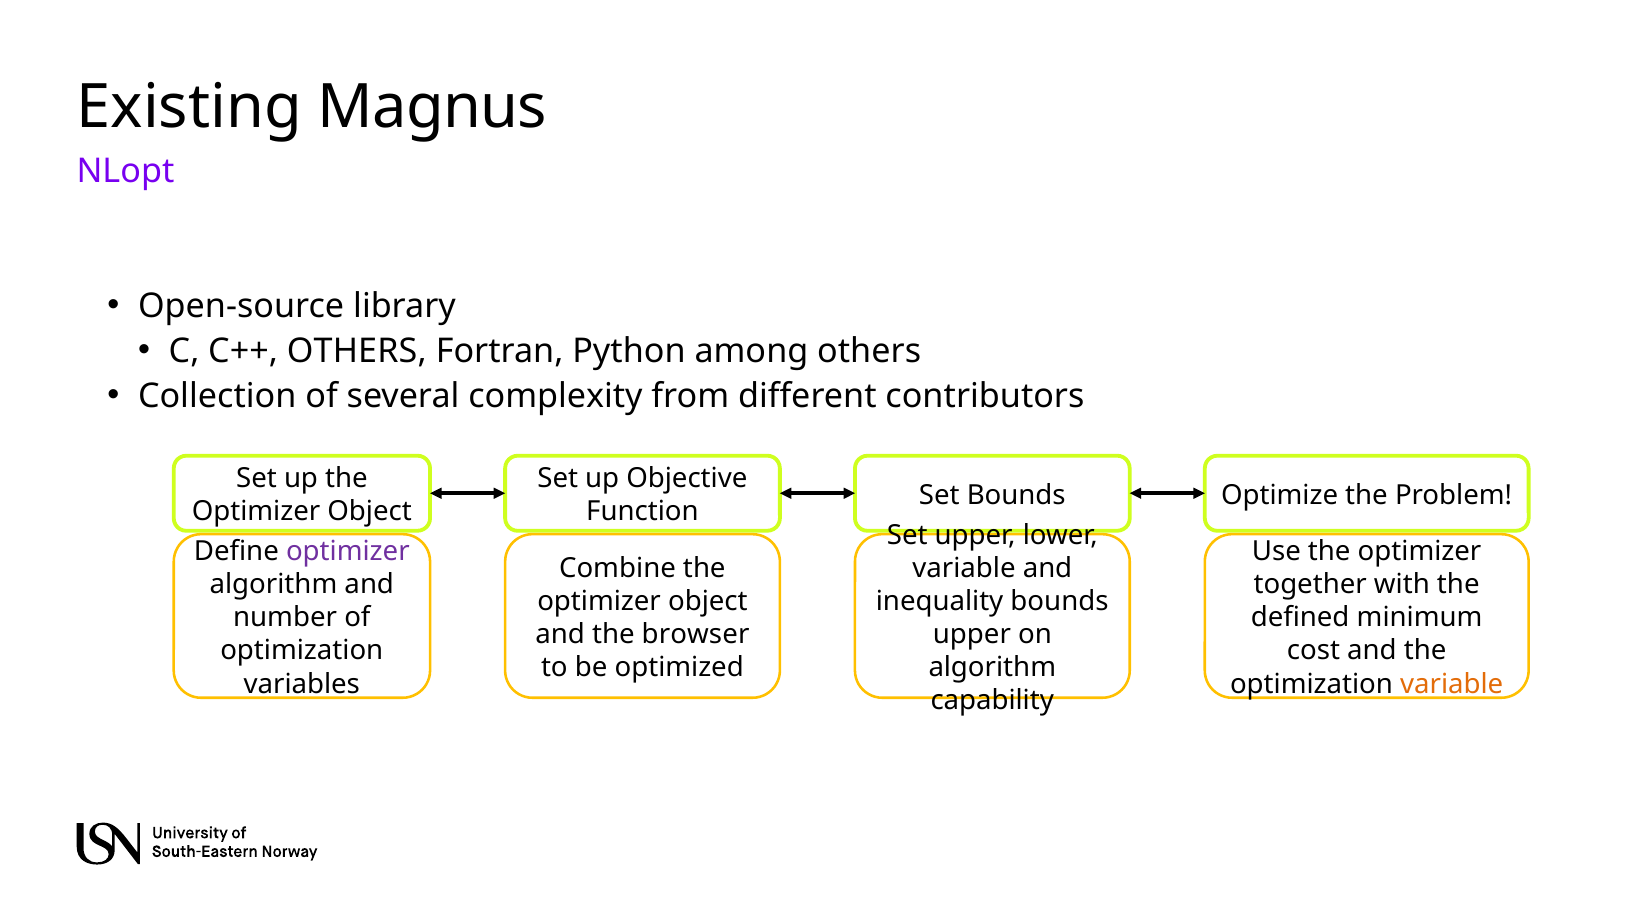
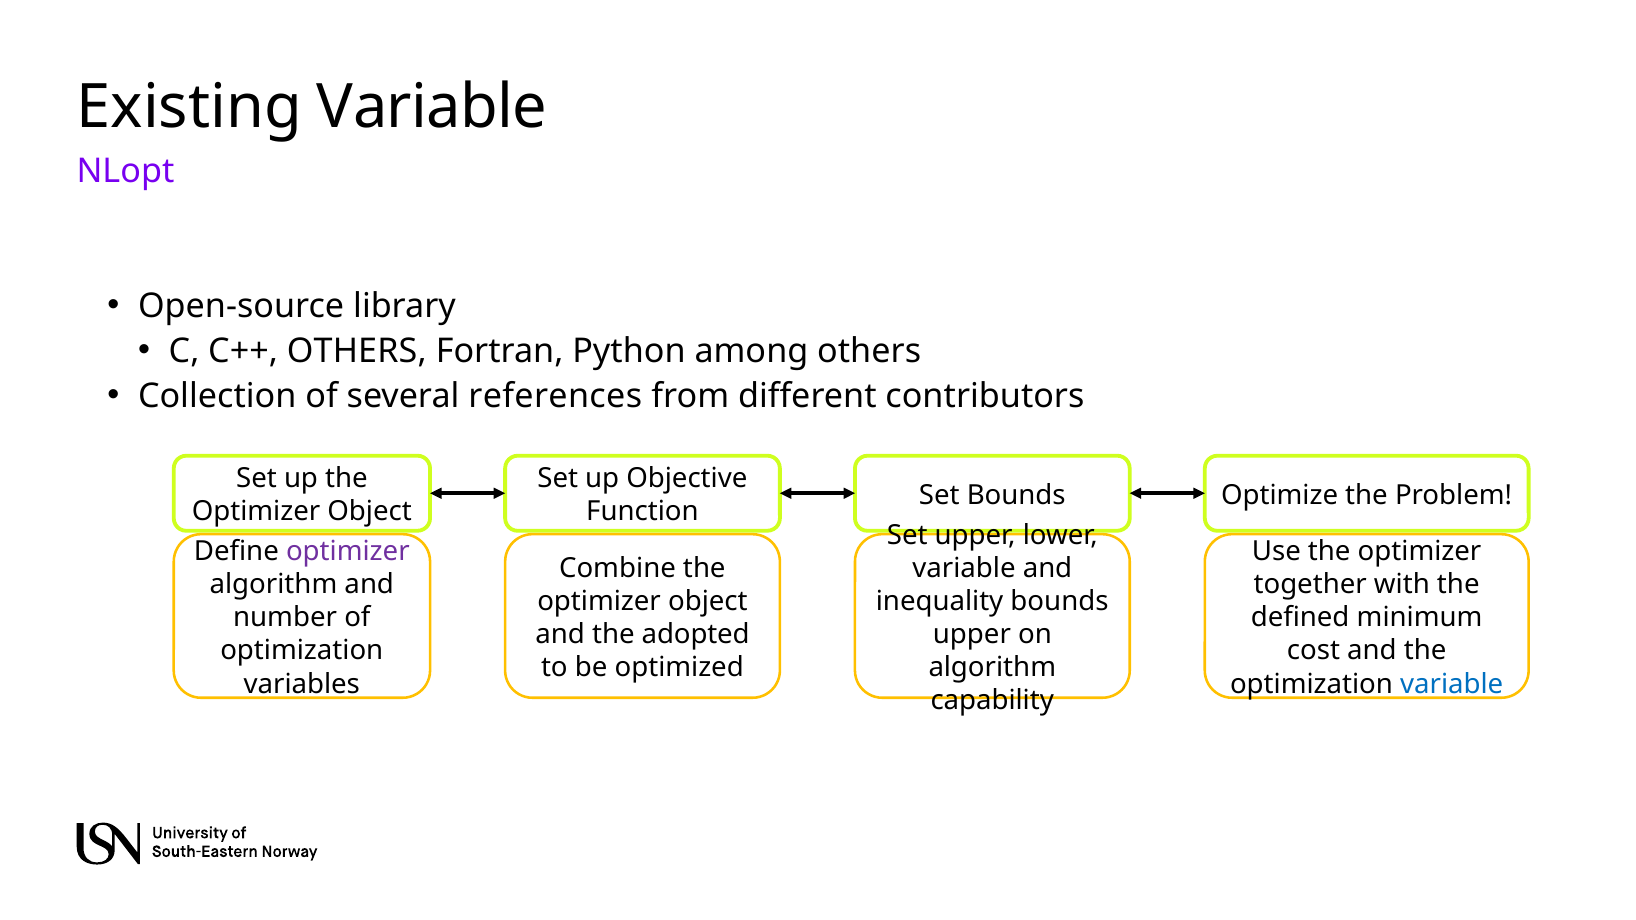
Existing Magnus: Magnus -> Variable
complexity: complexity -> references
browser: browser -> adopted
variable at (1452, 684) colour: orange -> blue
